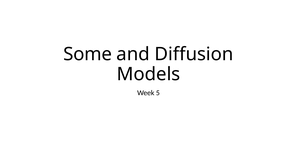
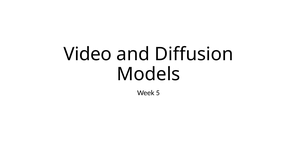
Some: Some -> Video
